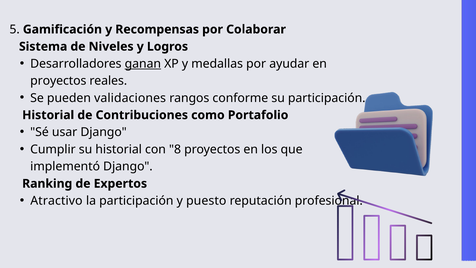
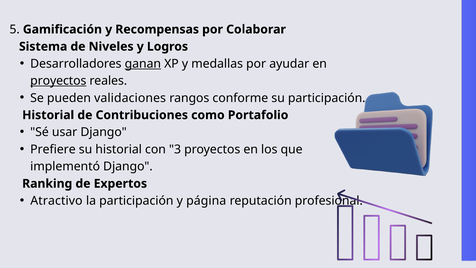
proyectos at (58, 81) underline: none -> present
Cumplir: Cumplir -> Prefiere
8: 8 -> 3
puesto: puesto -> página
